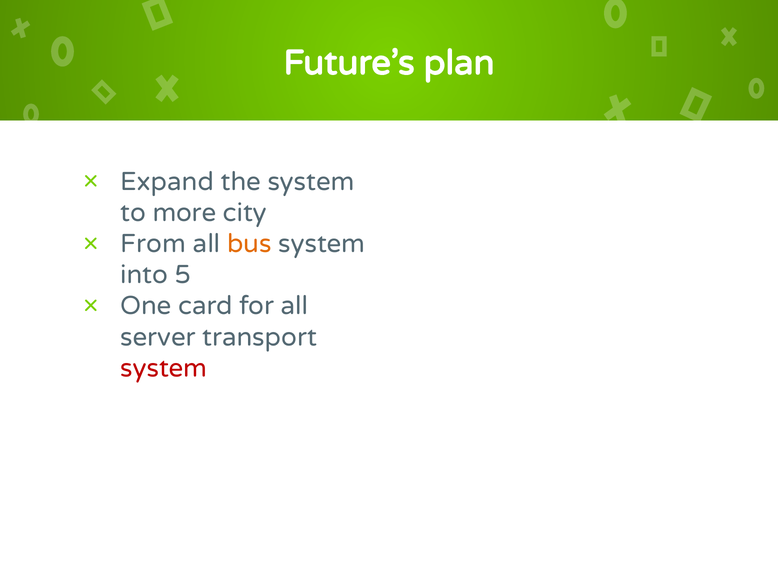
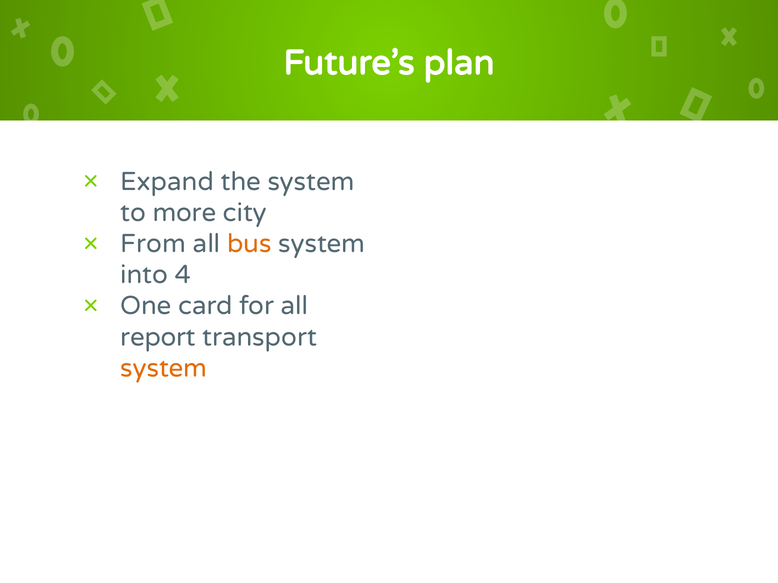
5: 5 -> 4
server: server -> report
system at (164, 368) colour: red -> orange
